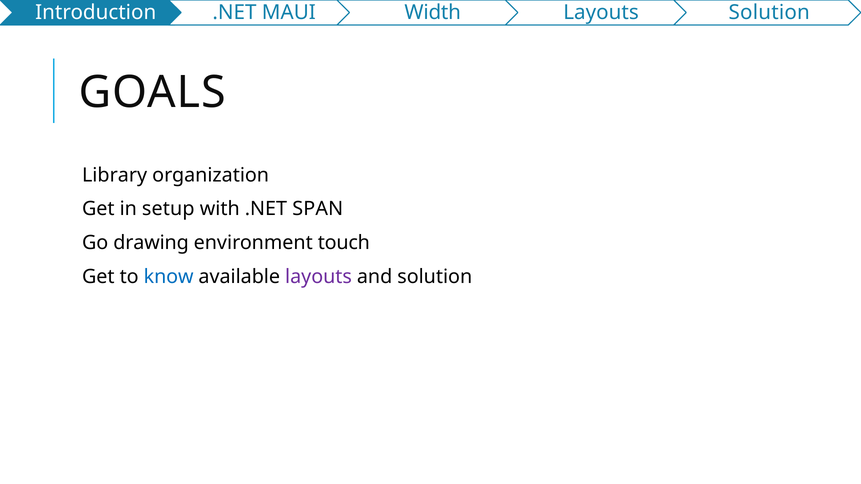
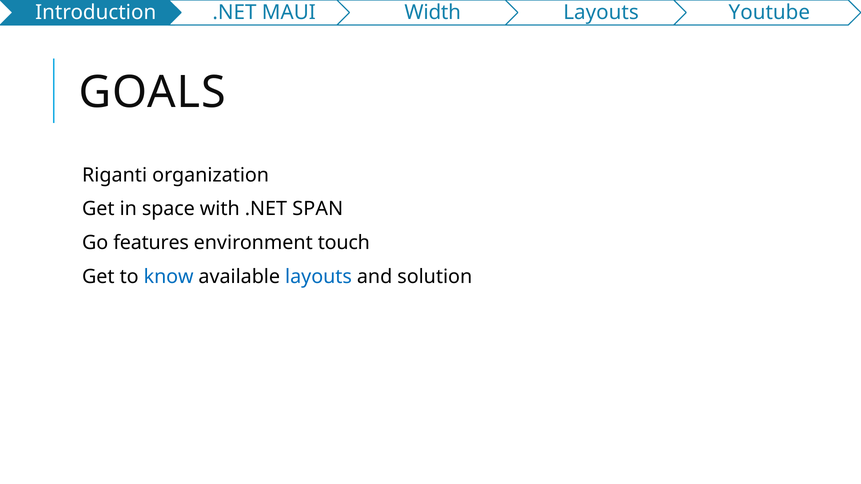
Layouts Solution: Solution -> Youtube
Library: Library -> Riganti
setup: setup -> space
drawing: drawing -> features
layouts at (319, 277) colour: purple -> blue
